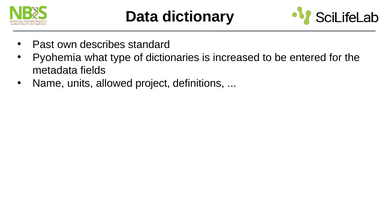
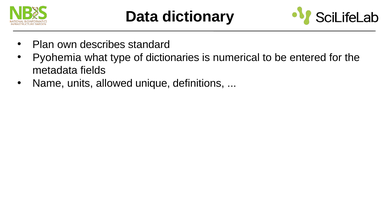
Past: Past -> Plan
increased: increased -> numerical
project: project -> unique
